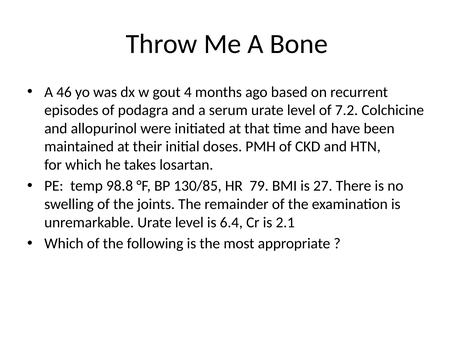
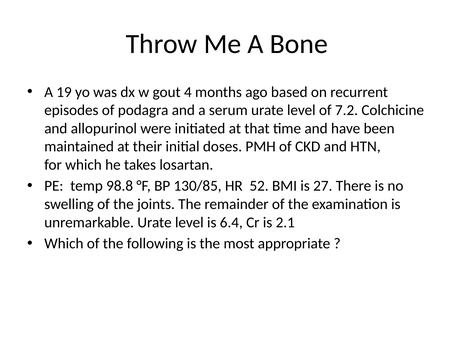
46: 46 -> 19
79: 79 -> 52
